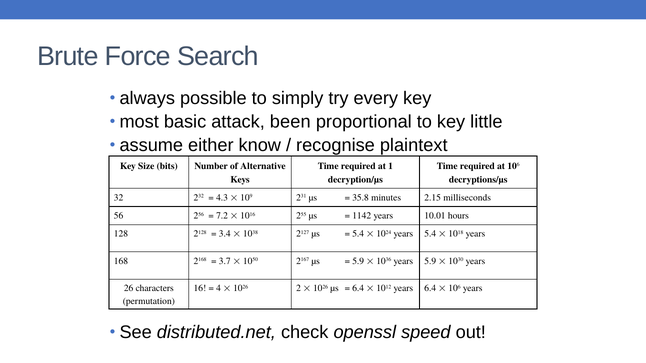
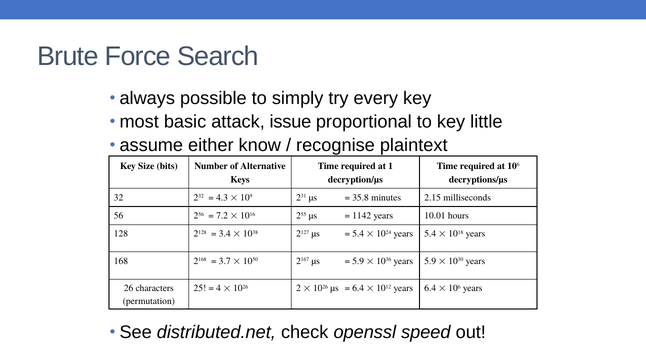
been: been -> issue
16: 16 -> 25
